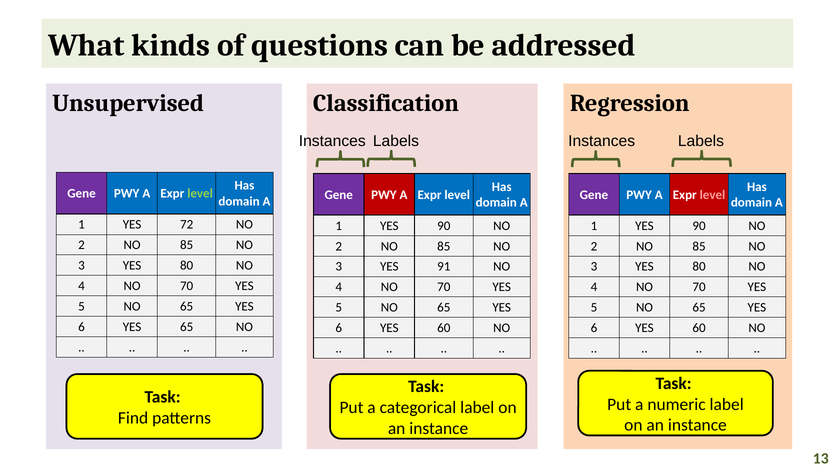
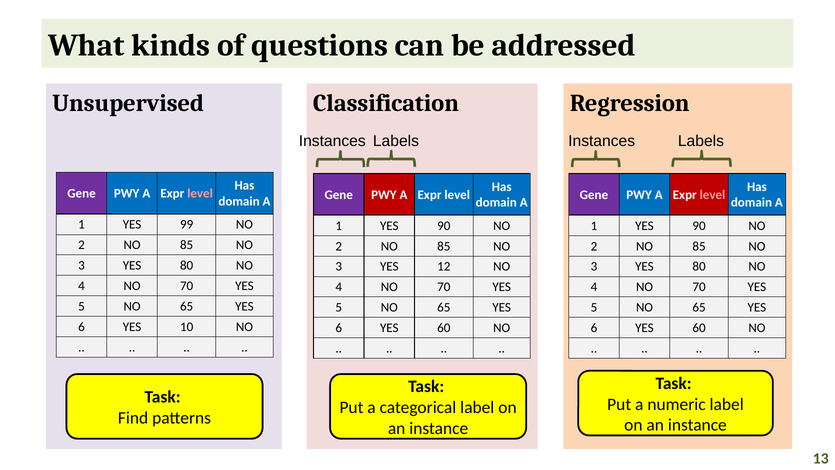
level at (200, 193) colour: light green -> pink
72: 72 -> 99
91: 91 -> 12
YES 65: 65 -> 10
